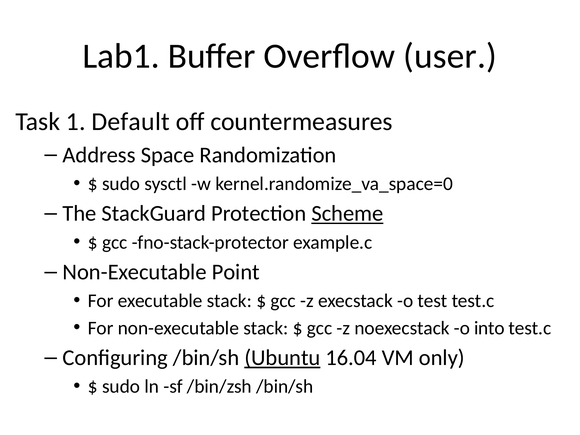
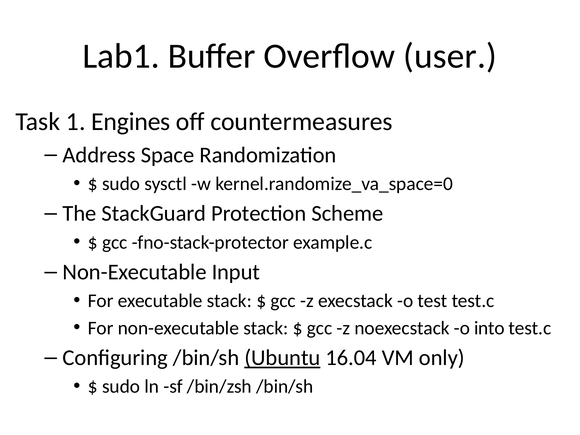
Default: Default -> Engines
Scheme underline: present -> none
Point: Point -> Input
